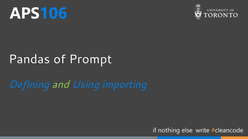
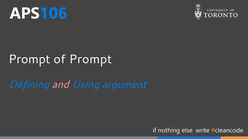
Pandas at (29, 59): Pandas -> Prompt
and colour: light green -> pink
importing: importing -> argument
